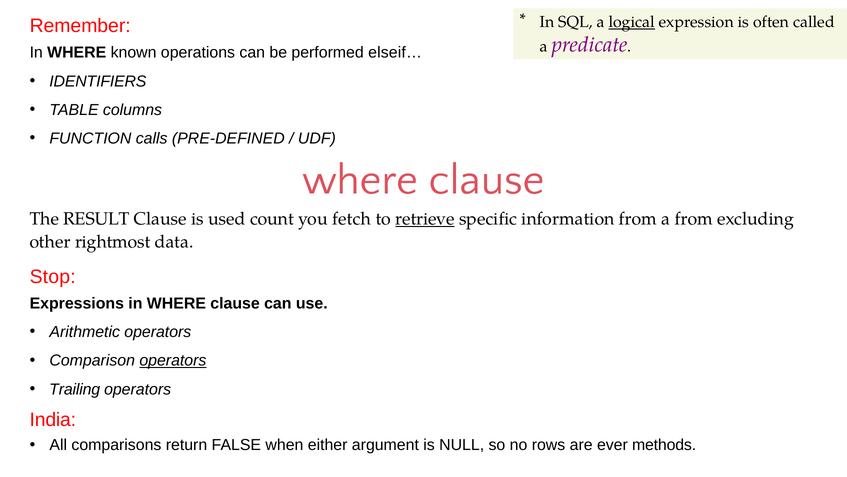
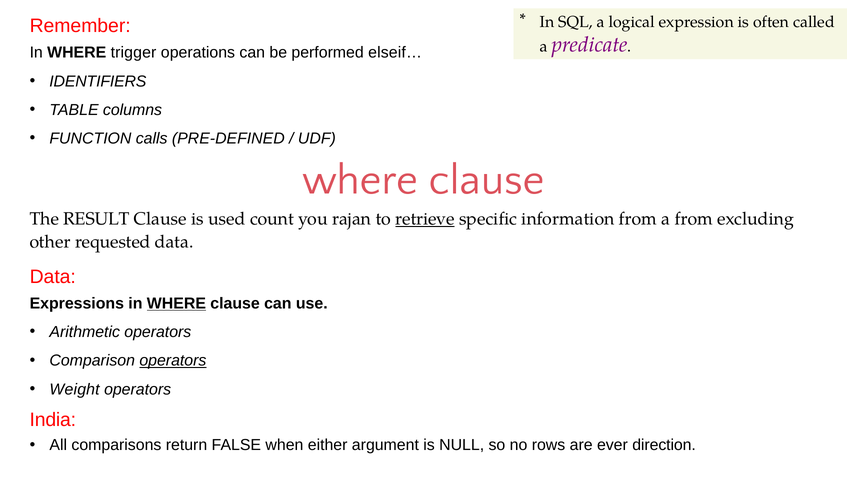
logical underline: present -> none
known: known -> trigger
fetch: fetch -> rajan
rightmost: rightmost -> requested
Stop at (53, 276): Stop -> Data
WHERE at (176, 303) underline: none -> present
Trailing: Trailing -> Weight
methods: methods -> direction
